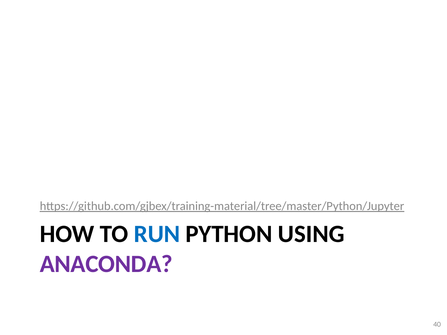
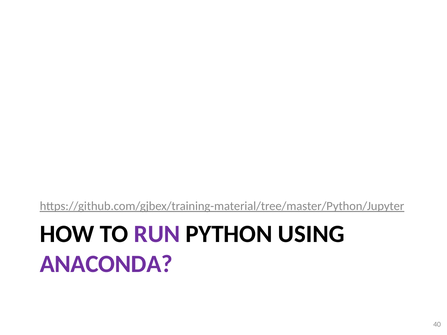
RUN colour: blue -> purple
